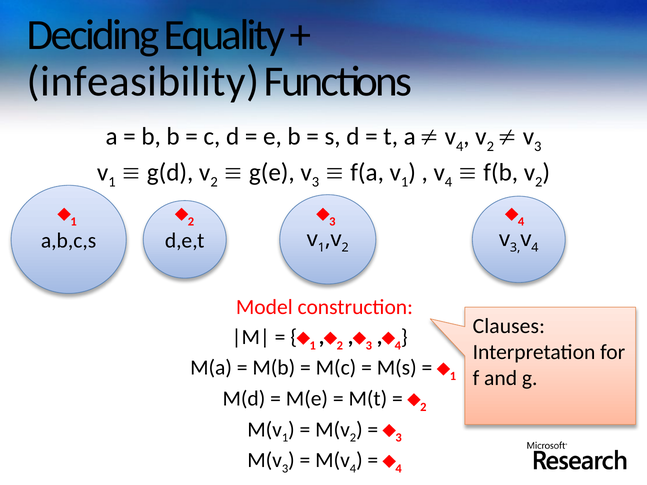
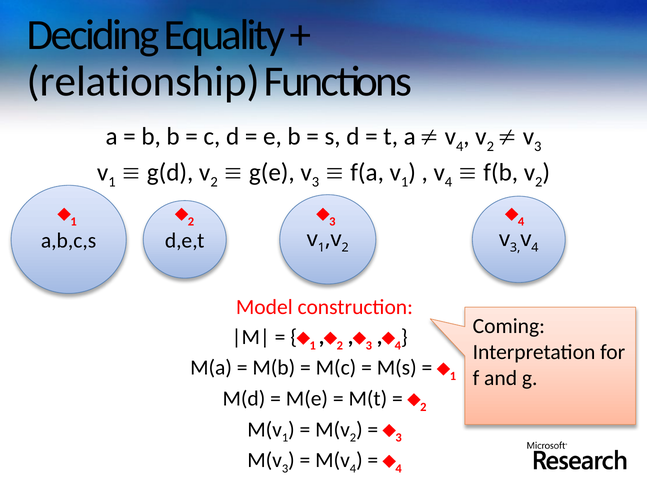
infeasibility: infeasibility -> relationship
Clauses: Clauses -> Coming
